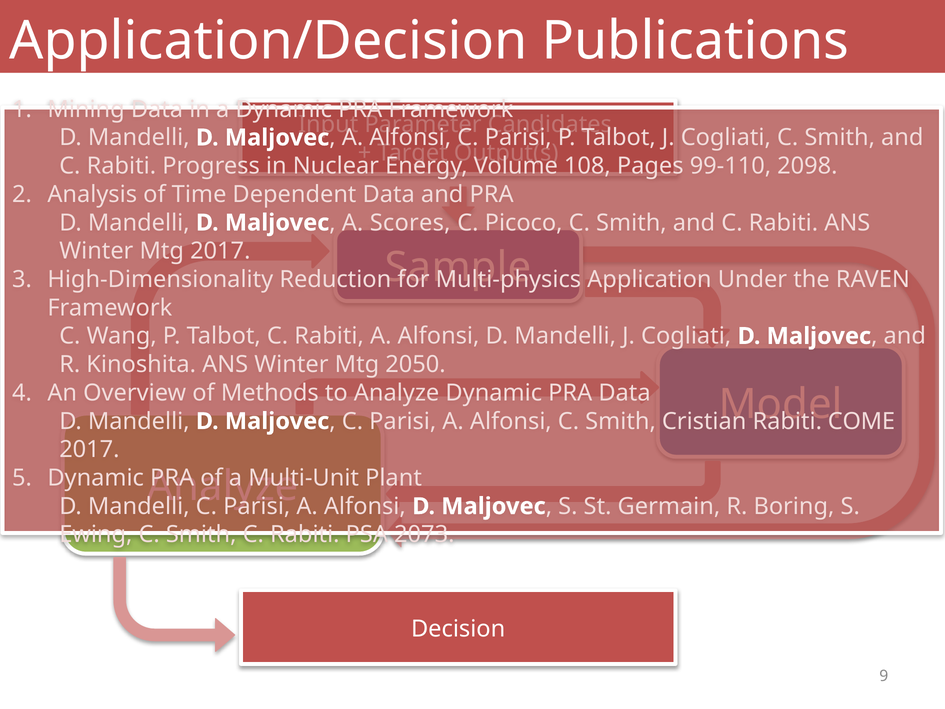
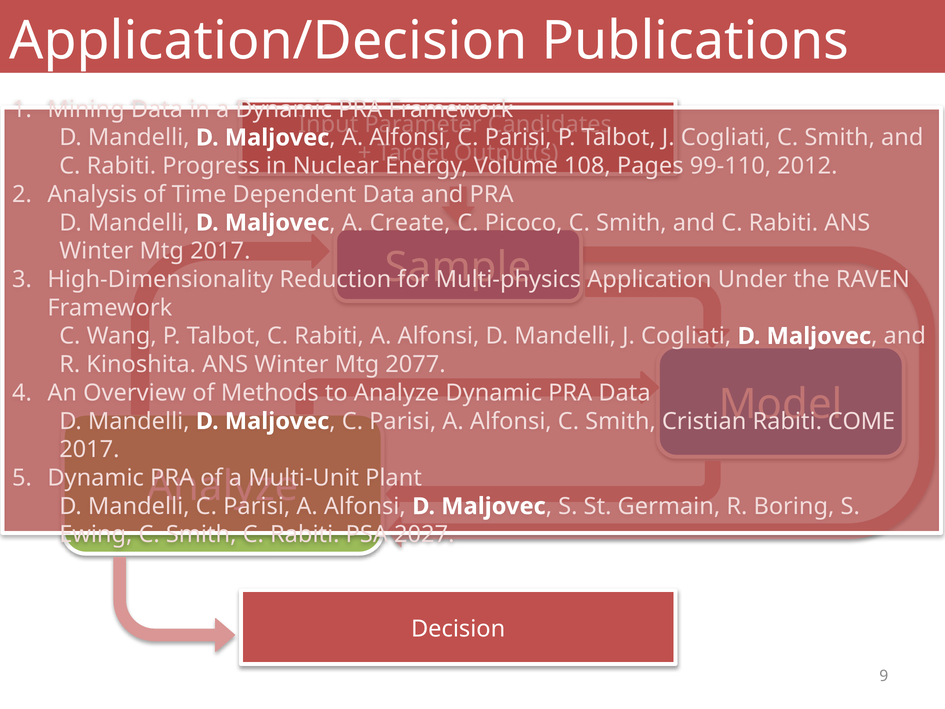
2098: 2098 -> 2012
Scores: Scores -> Create
2050: 2050 -> 2077
2073: 2073 -> 2027
